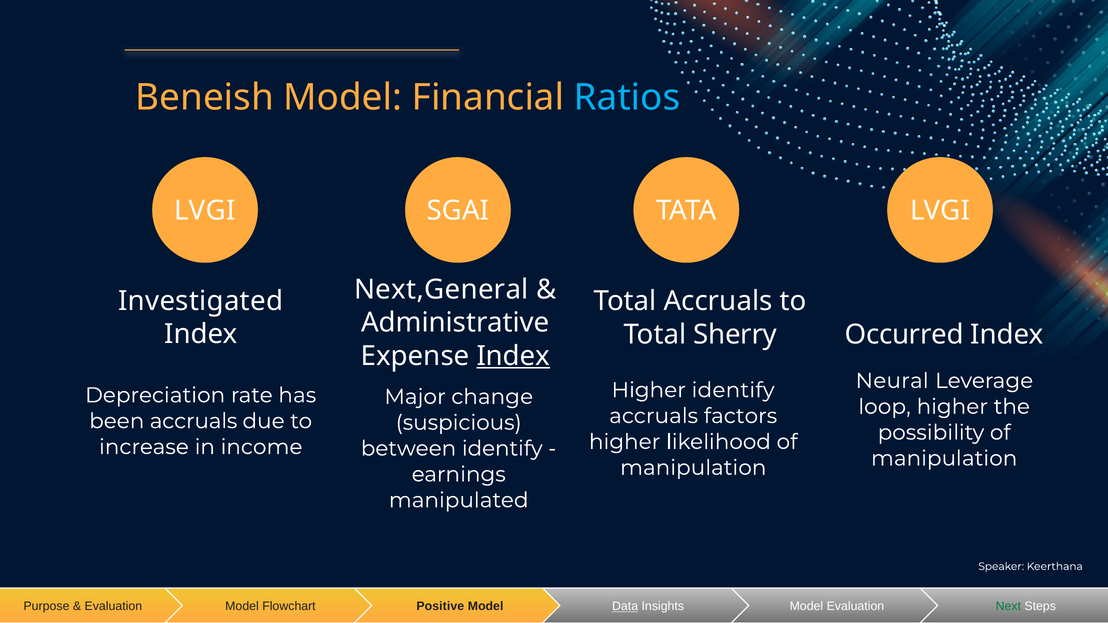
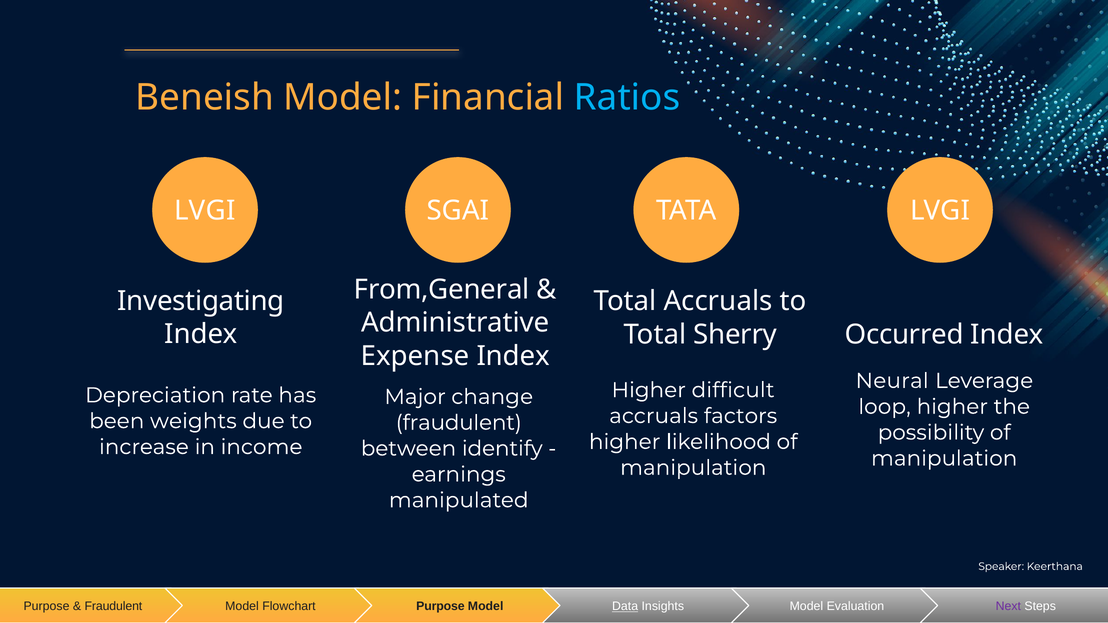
Next,General: Next,General -> From,General
Investigated: Investigated -> Investigating
Index at (513, 356) underline: present -> none
Higher identify: identify -> difficult
been accruals: accruals -> weights
suspicious at (459, 423): suspicious -> fraudulent
Evaluation at (113, 607): Evaluation -> Fraudulent
Flowchart Positive: Positive -> Purpose
Next colour: green -> purple
